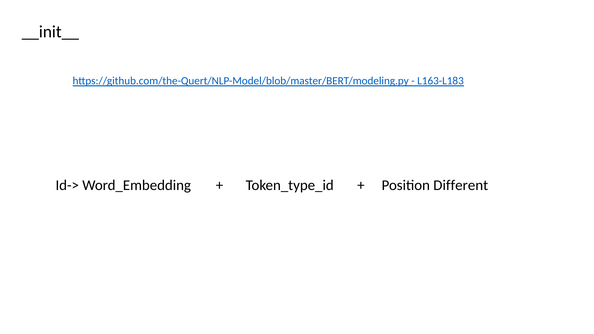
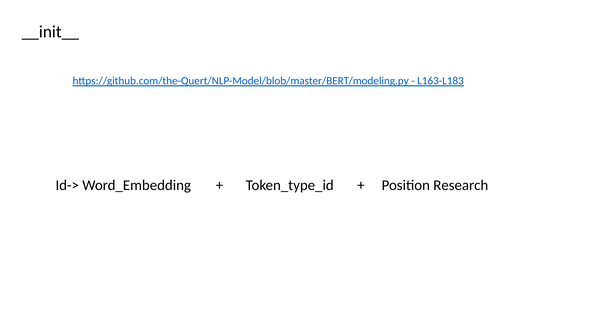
Different: Different -> Research
